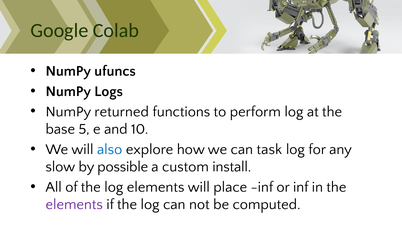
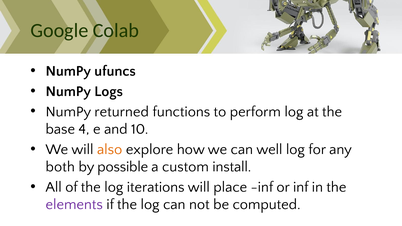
5: 5 -> 4
also colour: blue -> orange
task: task -> well
slow: slow -> both
log elements: elements -> iterations
